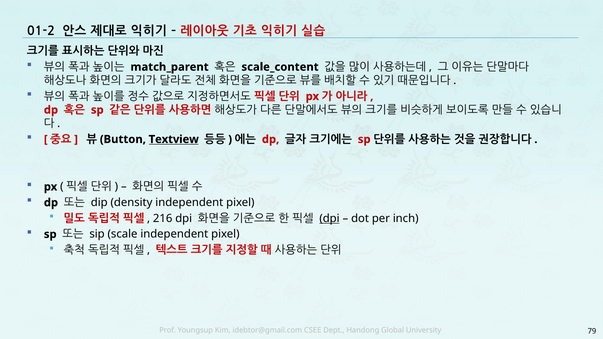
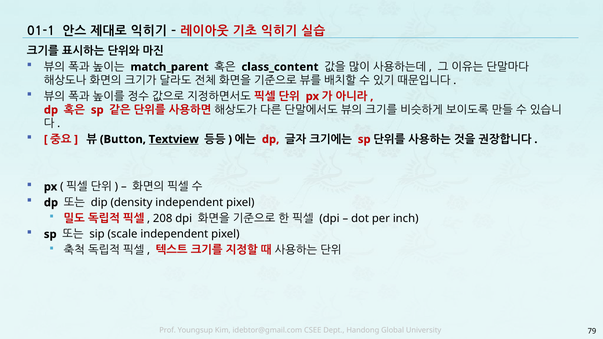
01-2: 01-2 -> 01-1
scale_content: scale_content -> class_content
216: 216 -> 208
dpi at (330, 219) underline: present -> none
